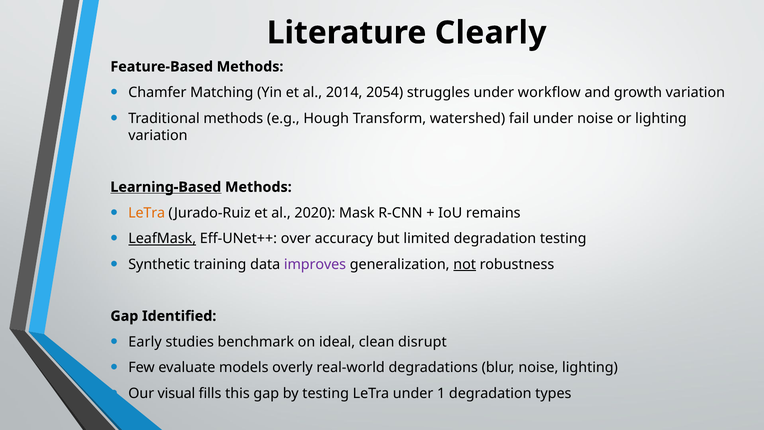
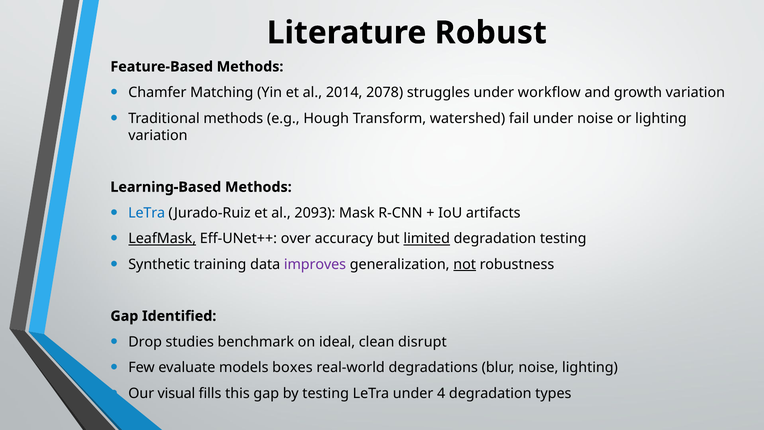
Clearly: Clearly -> Robust
2054: 2054 -> 2078
Learning-Based underline: present -> none
LeTra at (147, 213) colour: orange -> blue
2020: 2020 -> 2093
remains: remains -> artifacts
limited underline: none -> present
Early: Early -> Drop
overly: overly -> boxes
1: 1 -> 4
